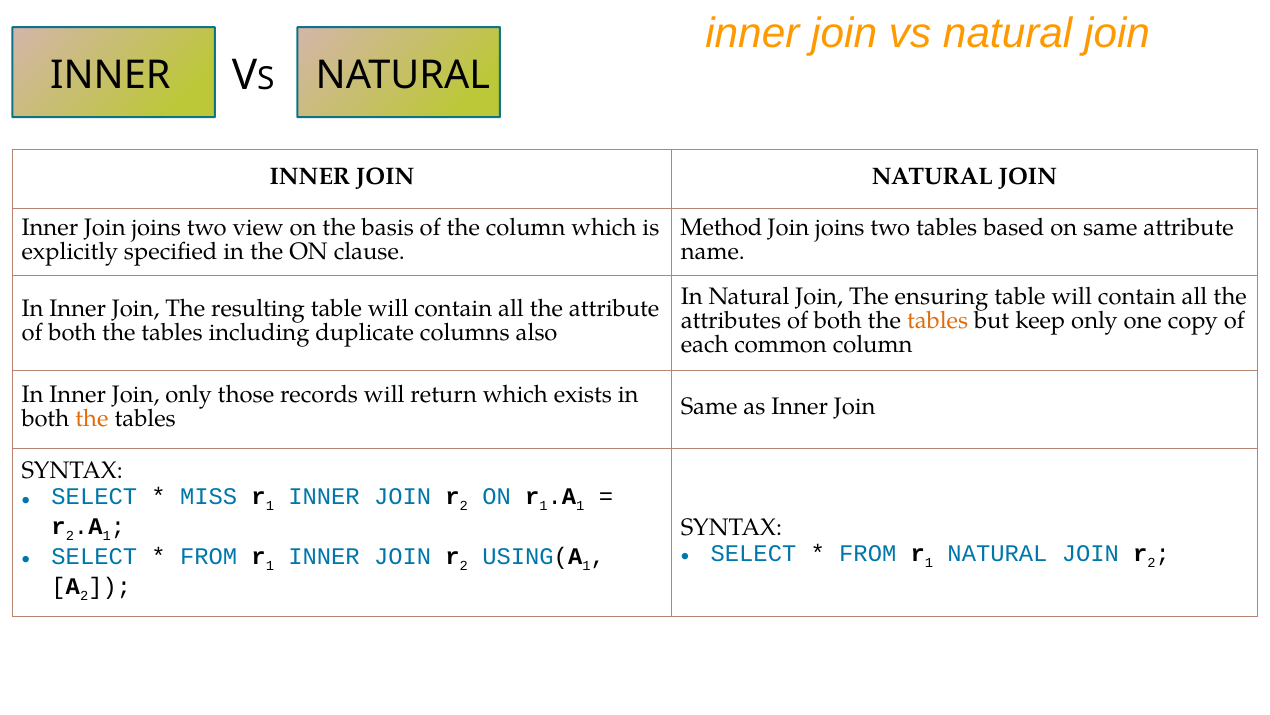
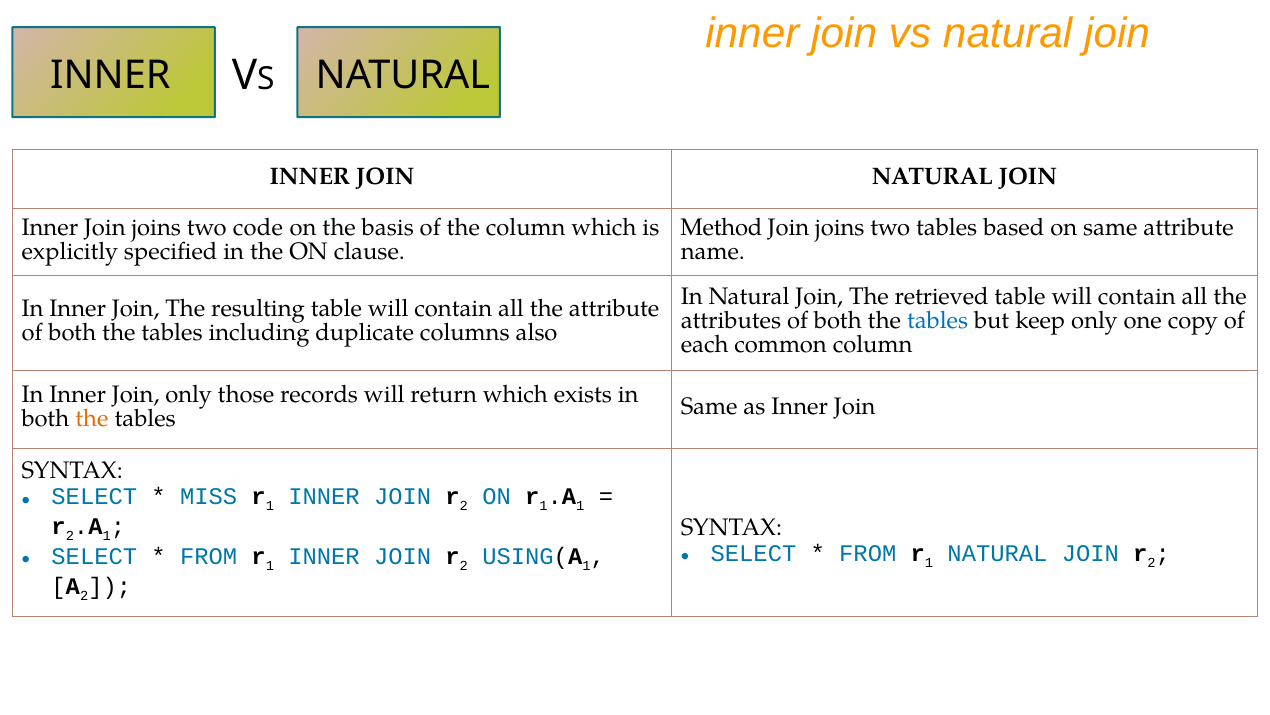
view: view -> code
ensuring: ensuring -> retrieved
tables at (938, 320) colour: orange -> blue
